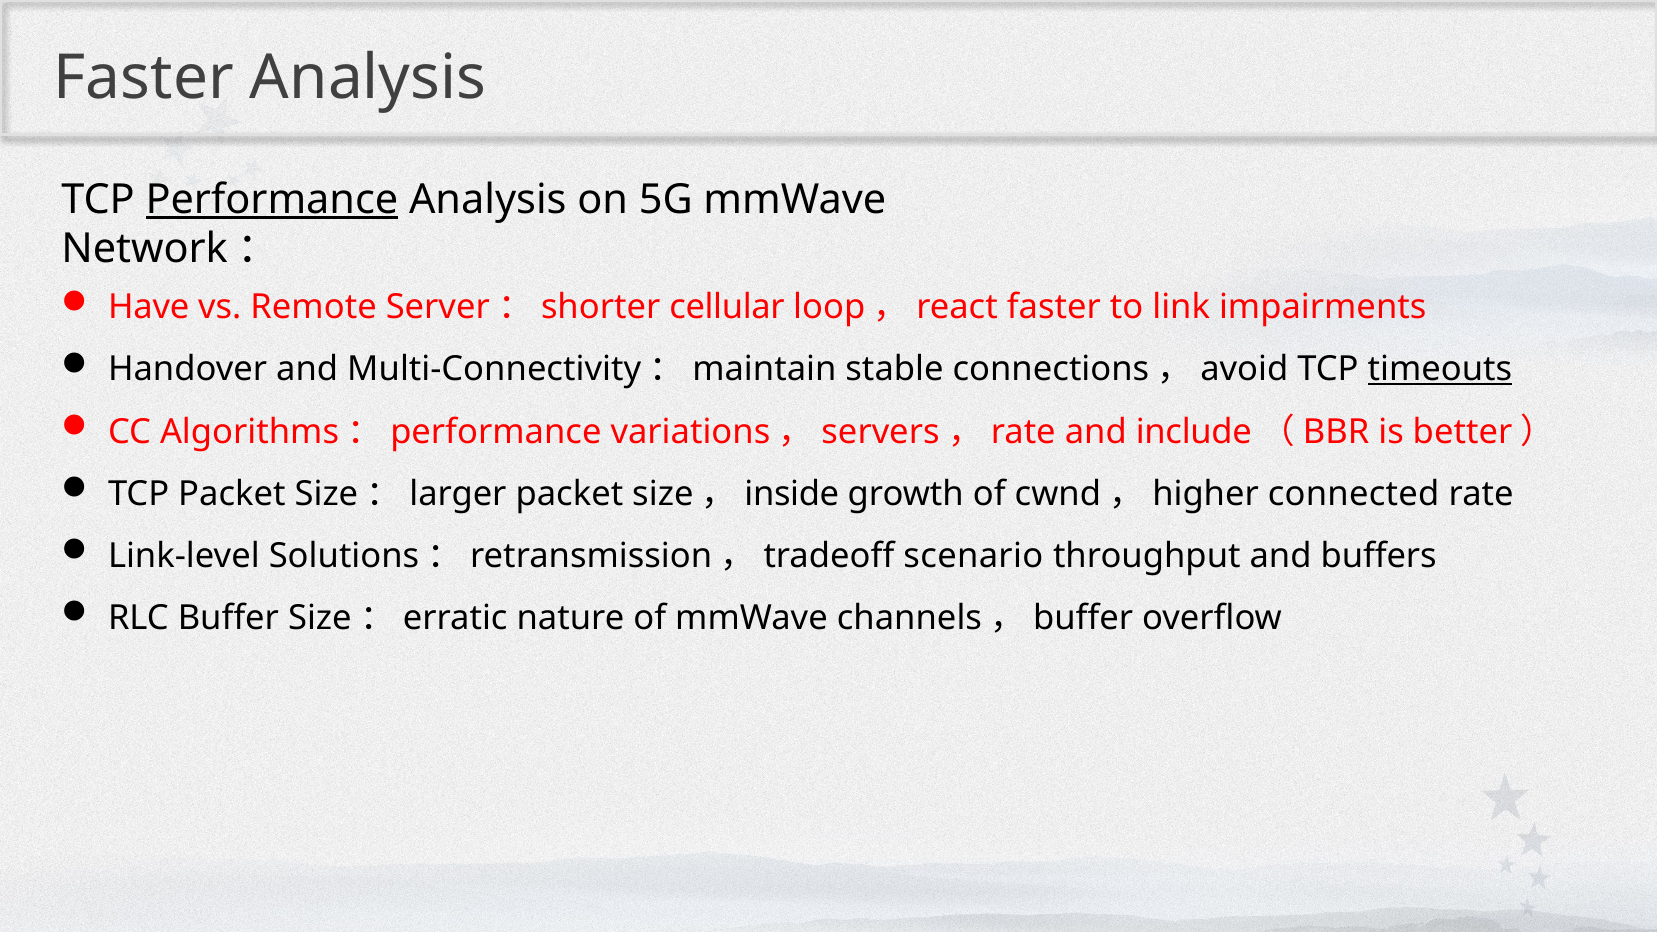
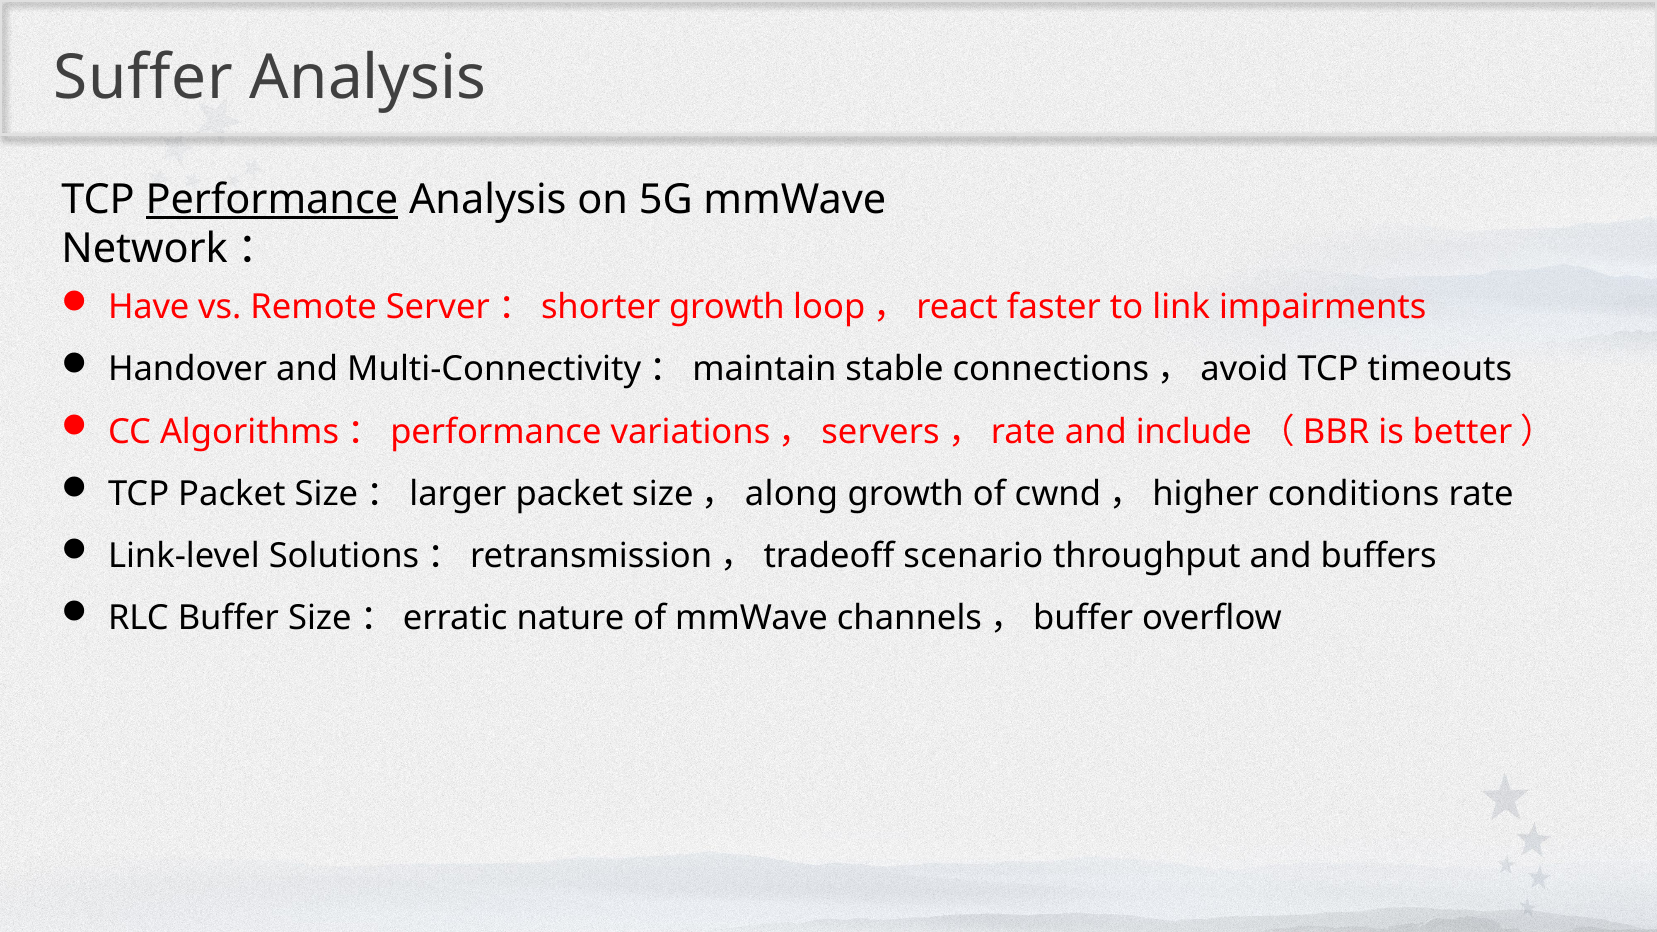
Faster at (144, 78): Faster -> Suffer
cellular at (727, 307): cellular -> growth
timeouts underline: present -> none
inside: inside -> along
connected: connected -> conditions
